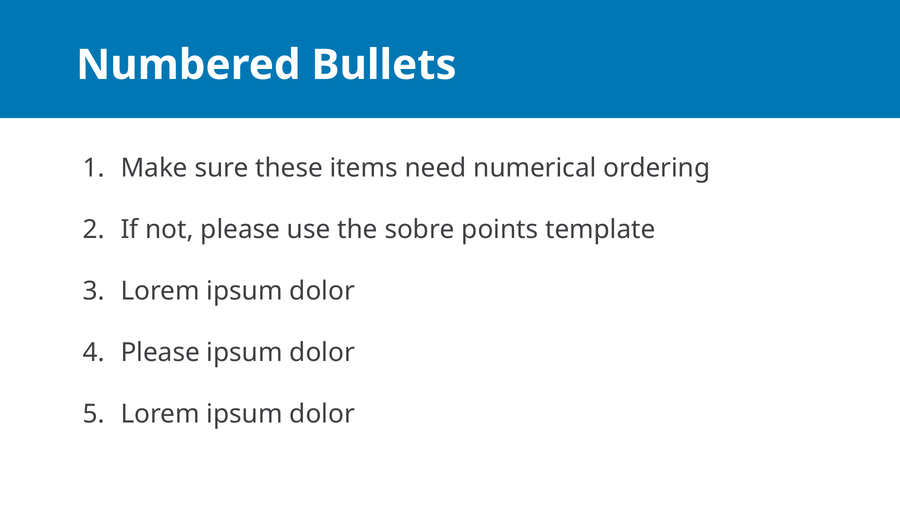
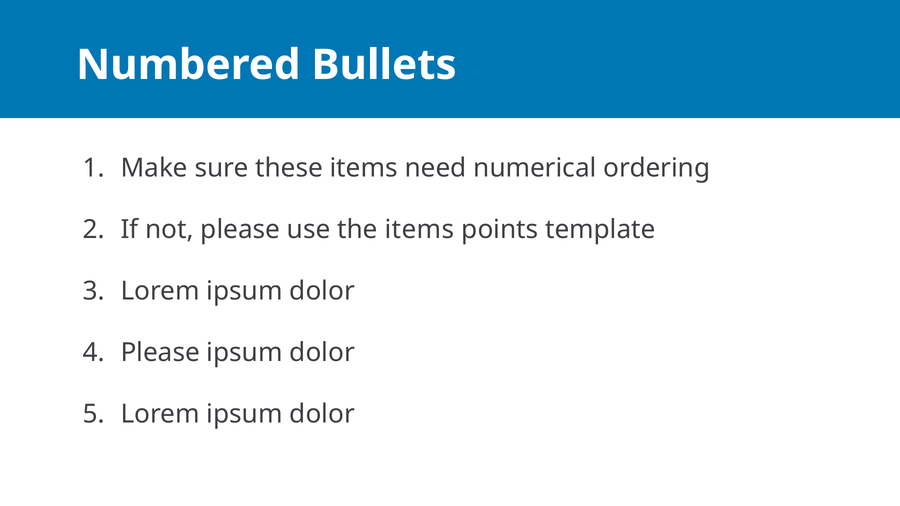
the sobre: sobre -> items
